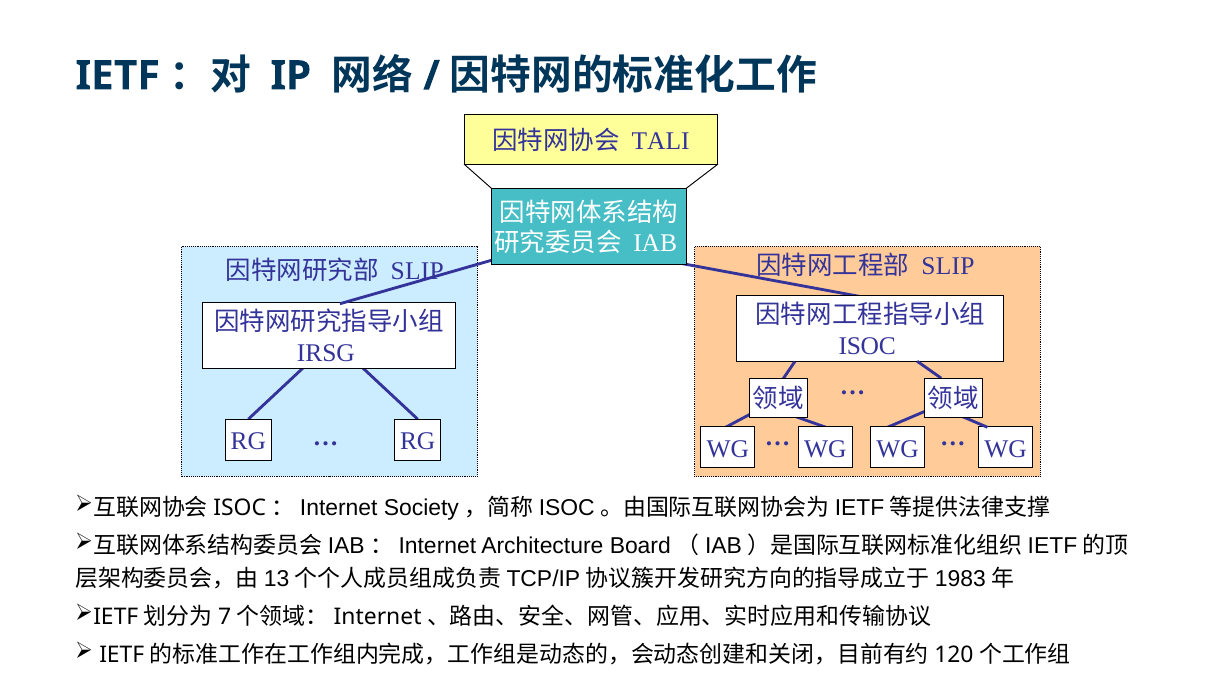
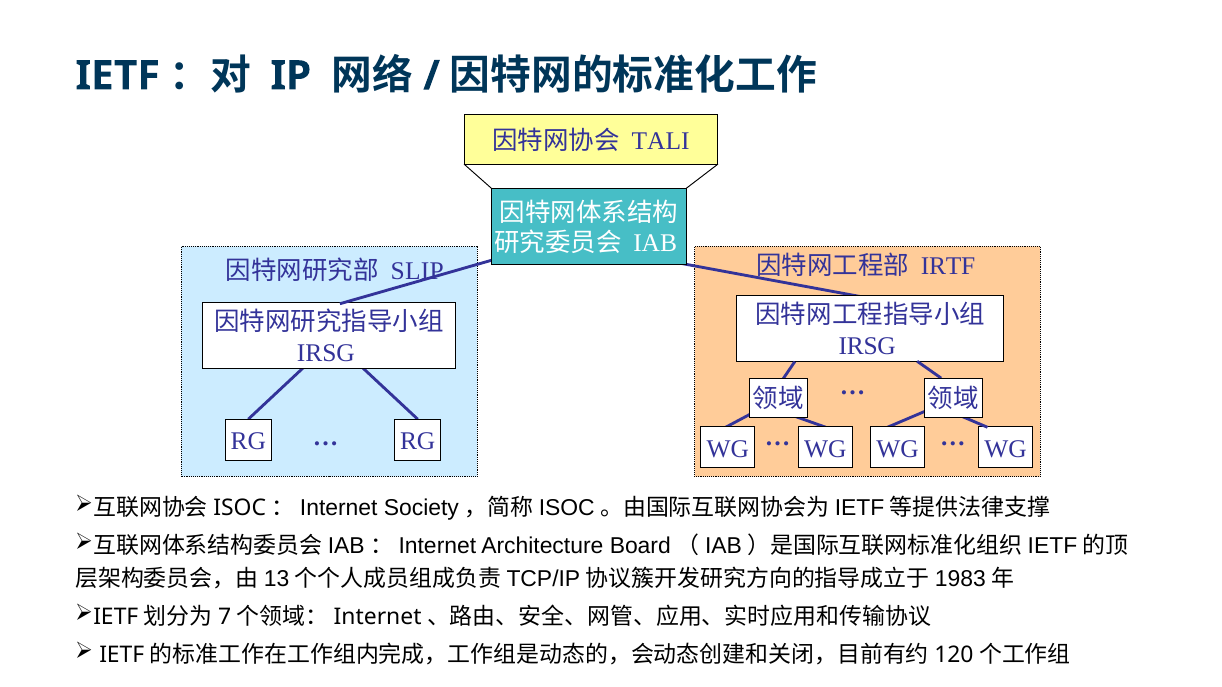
SLIP at (948, 266): SLIP -> IRTF
ISOC at (867, 346): ISOC -> IRSG
